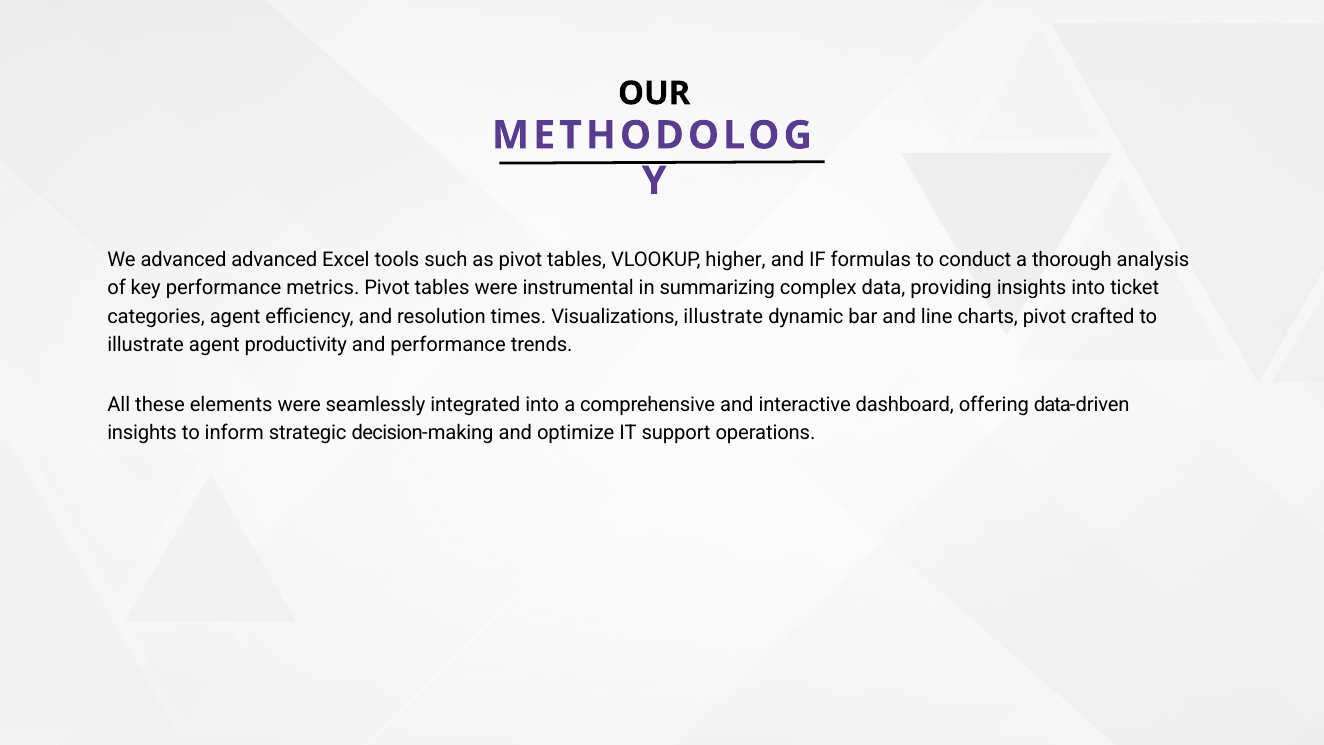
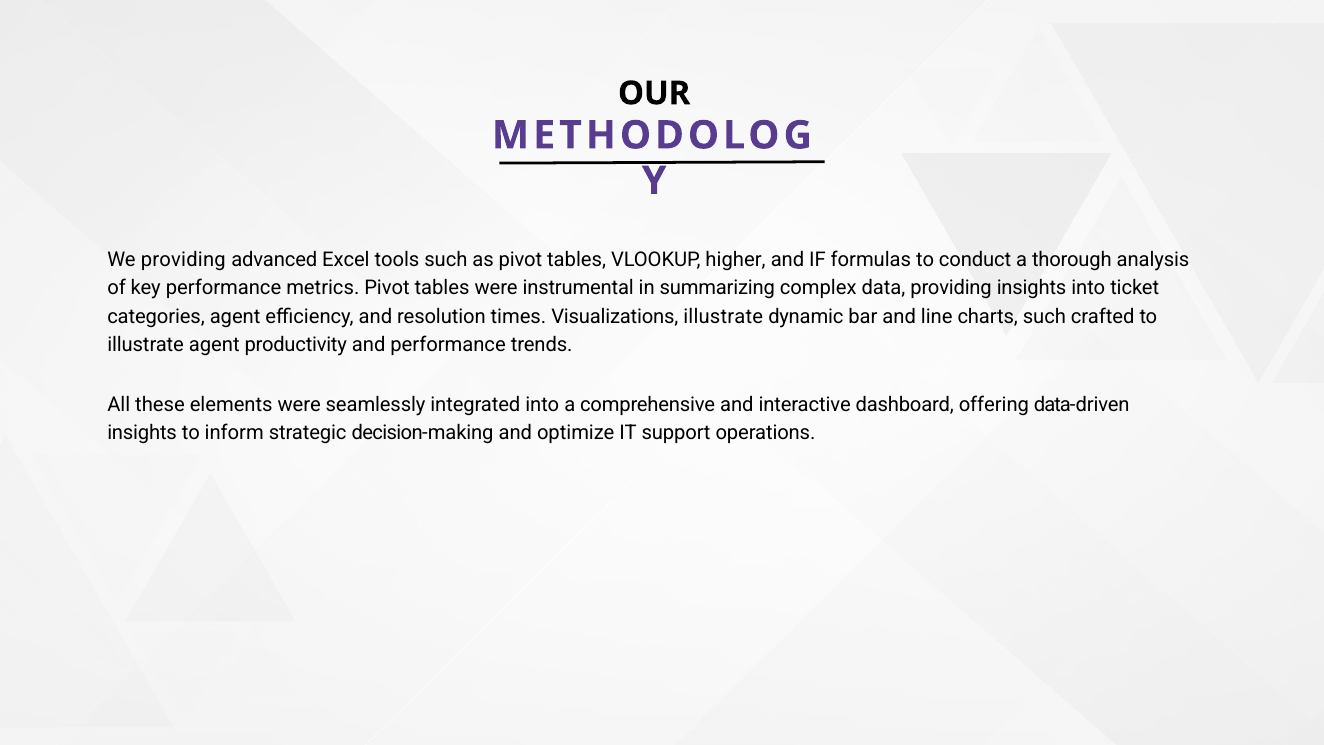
We advanced: advanced -> providing
charts pivot: pivot -> such
